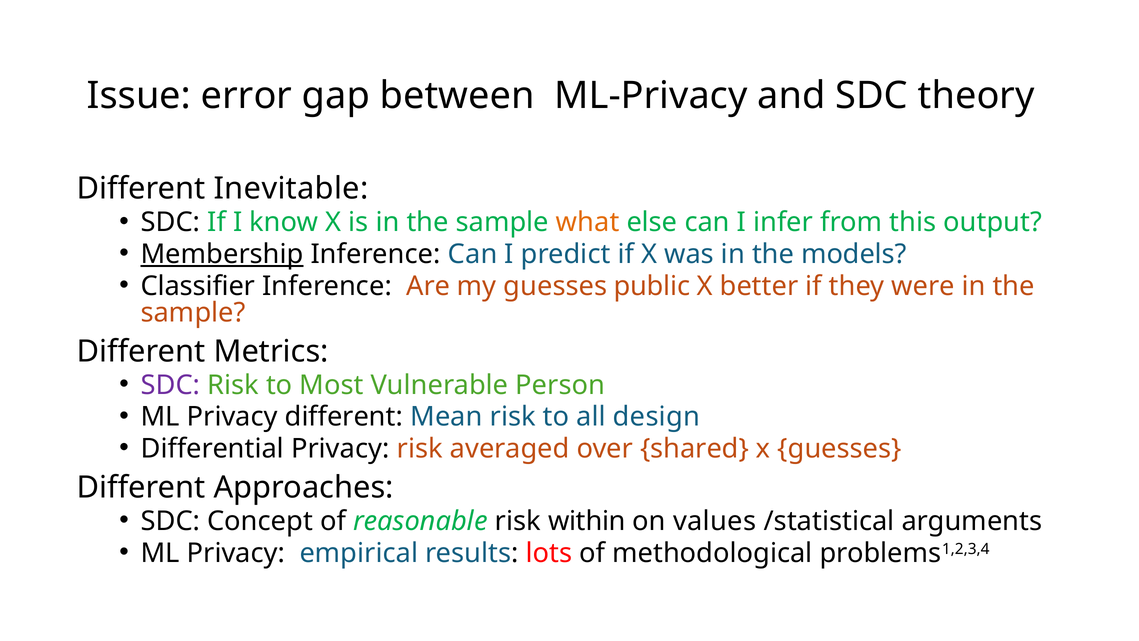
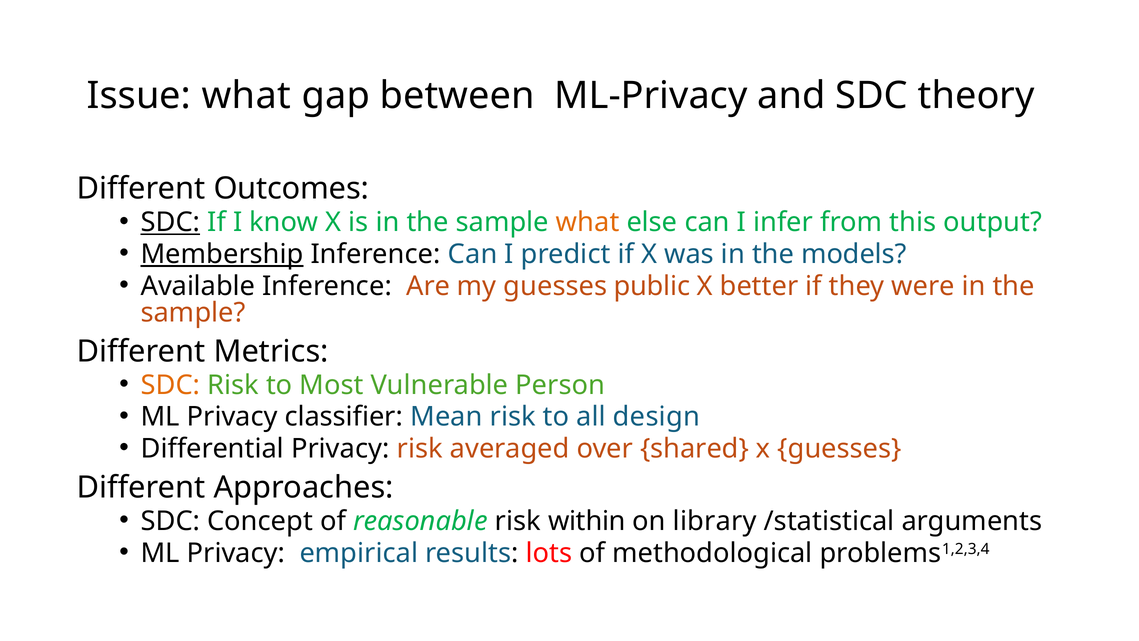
Issue error: error -> what
Inevitable: Inevitable -> Outcomes
SDC at (170, 222) underline: none -> present
Classifier: Classifier -> Available
SDC at (170, 385) colour: purple -> orange
Privacy different: different -> classifier
values: values -> library
